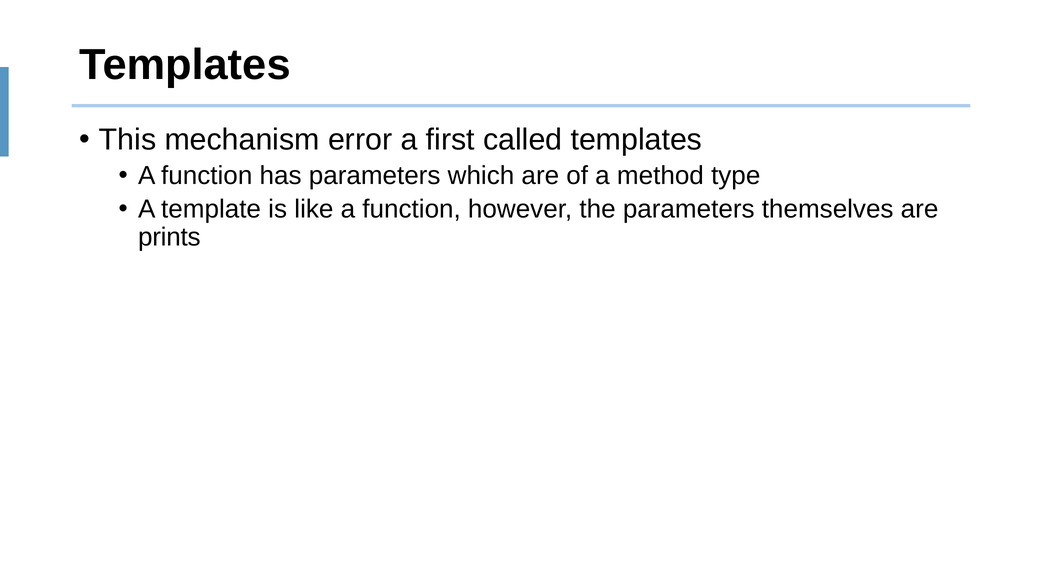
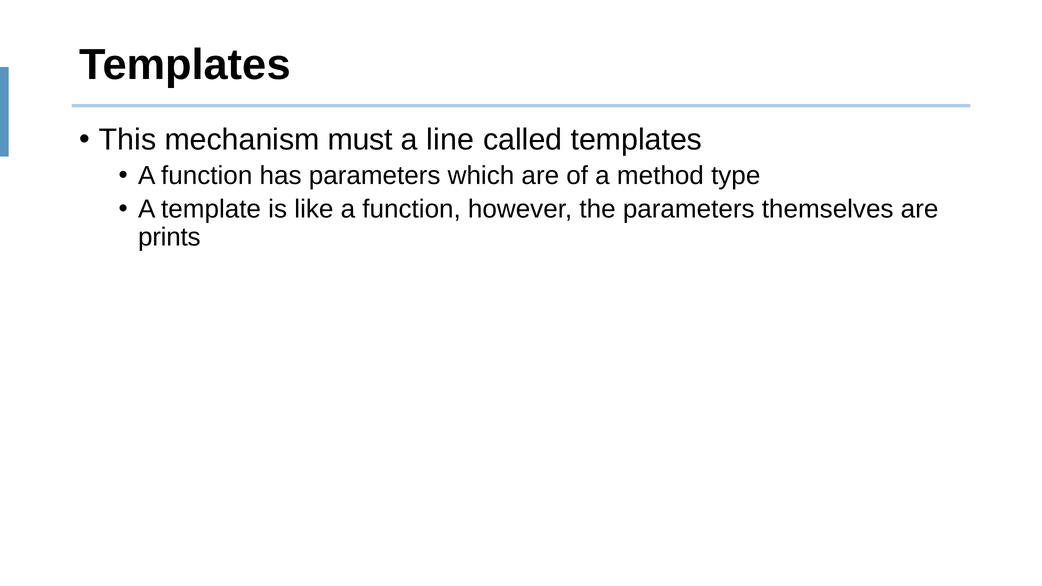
error: error -> must
first: first -> line
